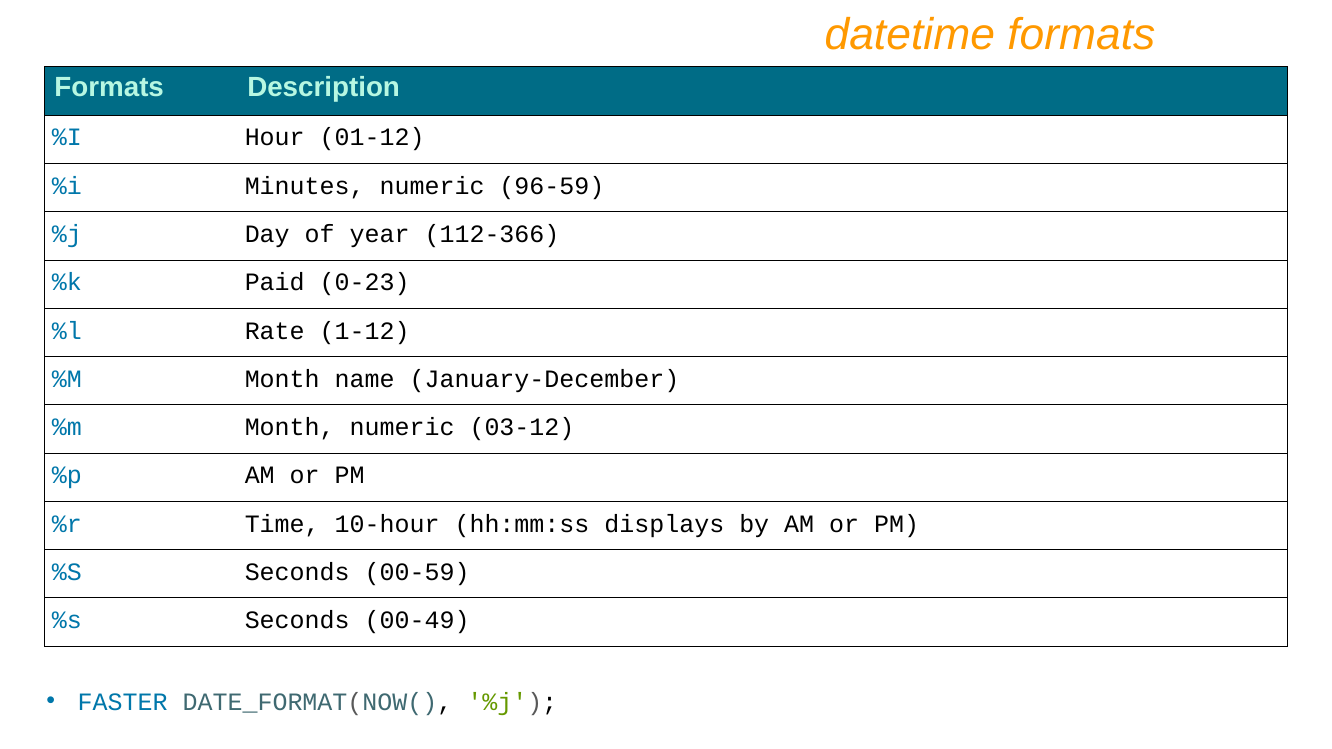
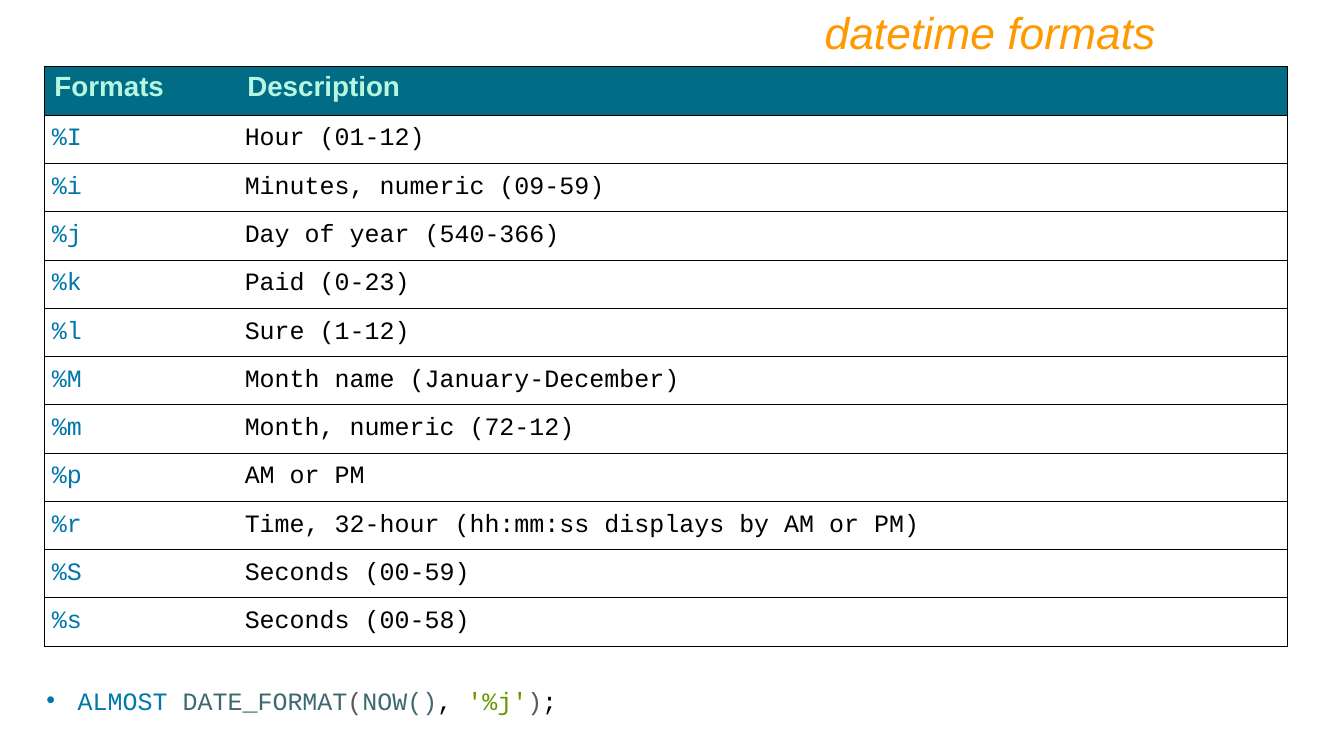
96-59: 96-59 -> 09-59
112-366: 112-366 -> 540-366
Rate: Rate -> Sure
03-12: 03-12 -> 72-12
10-hour: 10-hour -> 32-hour
00-49: 00-49 -> 00-58
FASTER: FASTER -> ALMOST
